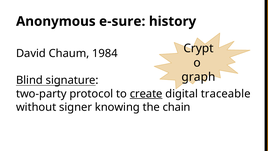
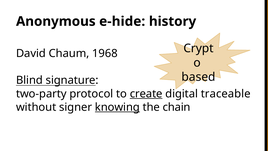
e-sure: e-sure -> e-hide
1984: 1984 -> 1968
graph: graph -> based
knowing underline: none -> present
